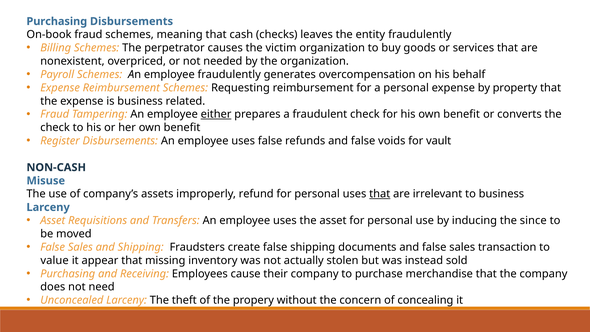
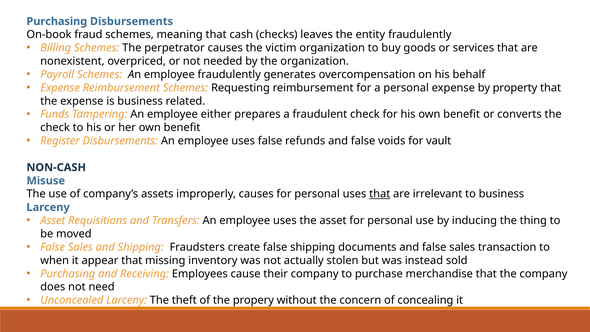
Fraud at (55, 114): Fraud -> Funds
either underline: present -> none
improperly refund: refund -> causes
since: since -> thing
value: value -> when
